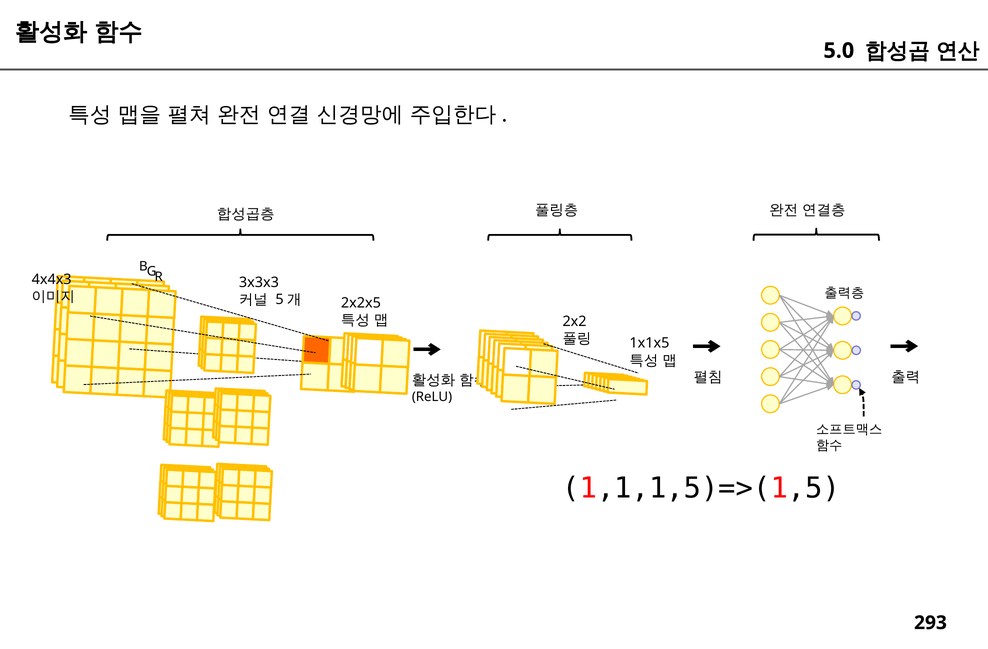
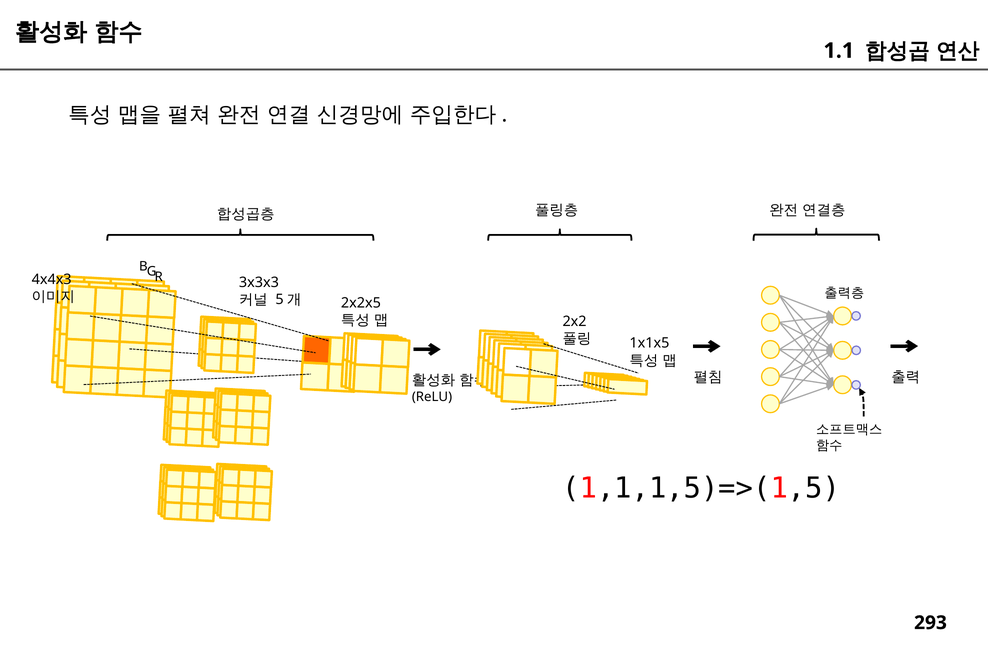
5.0: 5.0 -> 1.1
